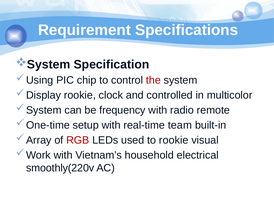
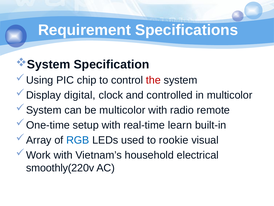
rookie at (80, 95): rookie -> digital
be frequency: frequency -> multicolor
team: team -> learn
RGB colour: red -> blue
